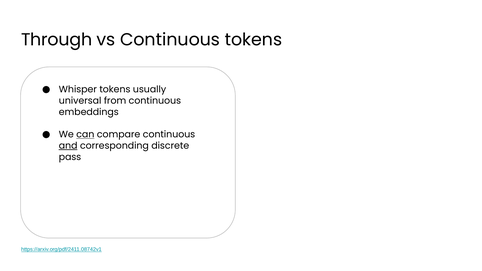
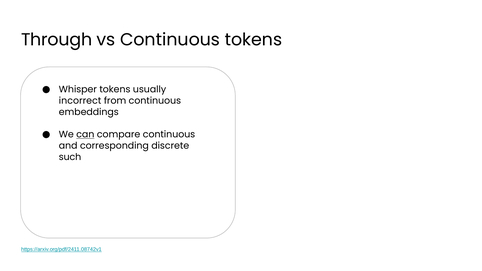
universal: universal -> incorrect
and underline: present -> none
pass: pass -> such
